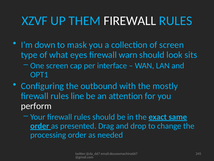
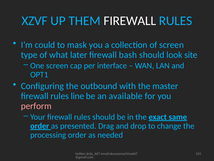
down: down -> could
eyes: eyes -> later
warn: warn -> bash
sits: sits -> site
mostly: mostly -> master
attention: attention -> available
perform colour: white -> pink
